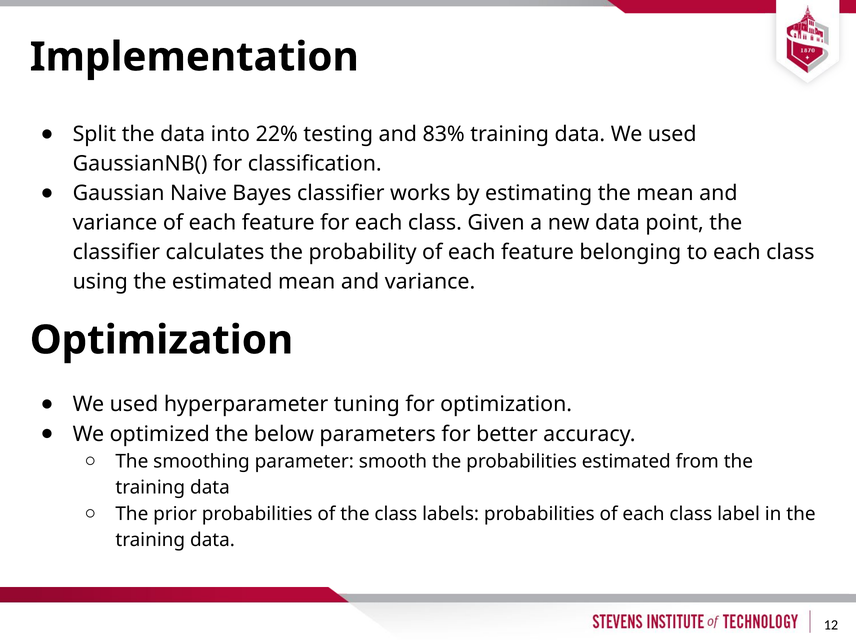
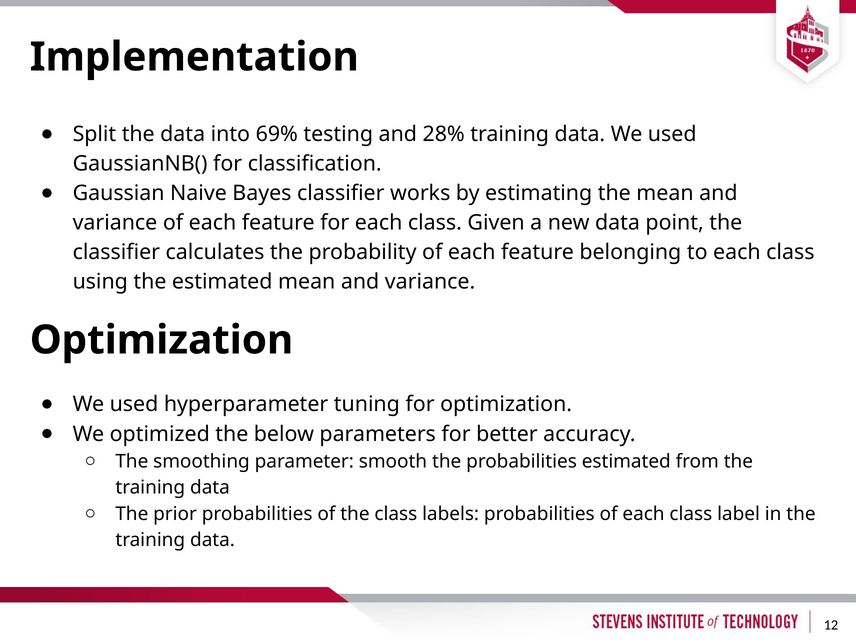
22%: 22% -> 69%
83%: 83% -> 28%
